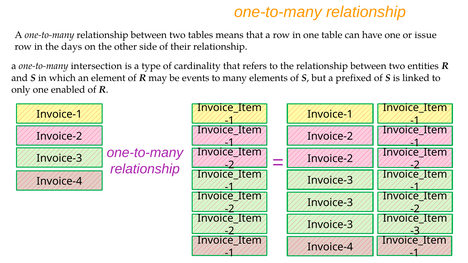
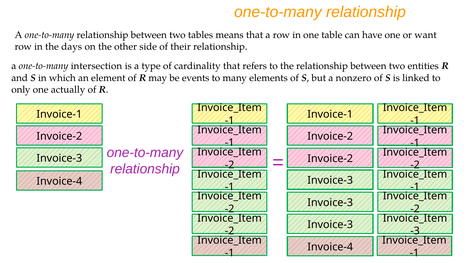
issue: issue -> want
prefixed: prefixed -> nonzero
enabled: enabled -> actually
